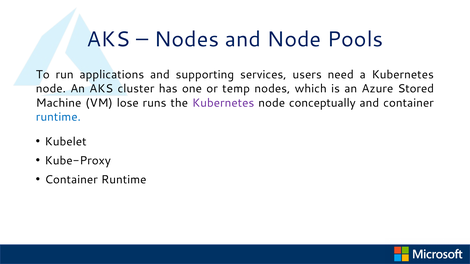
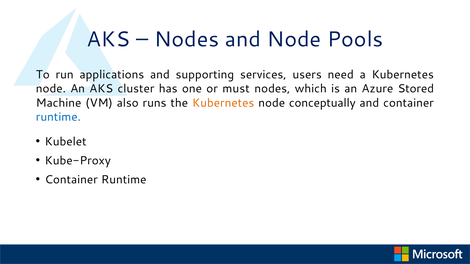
temp: temp -> must
lose: lose -> also
Kubernetes at (223, 103) colour: purple -> orange
